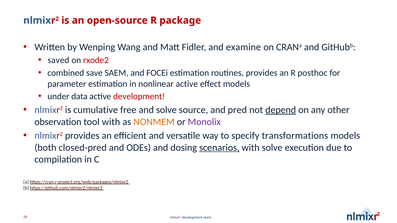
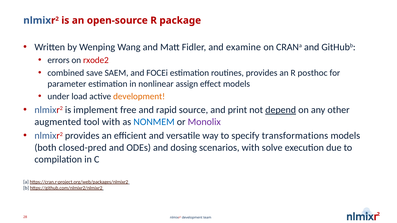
saved: saved -> errors
nonlinear active: active -> assign
data: data -> load
development at (139, 97) colour: red -> orange
cumulative: cumulative -> implement
and solve: solve -> rapid
pred: pred -> print
observation: observation -> augmented
NONMEM colour: orange -> blue
scenarios underline: present -> none
